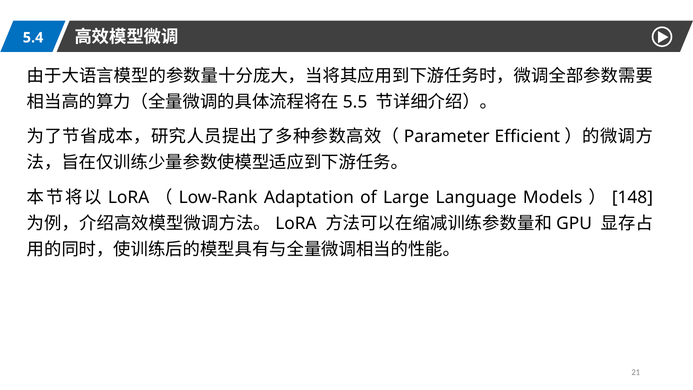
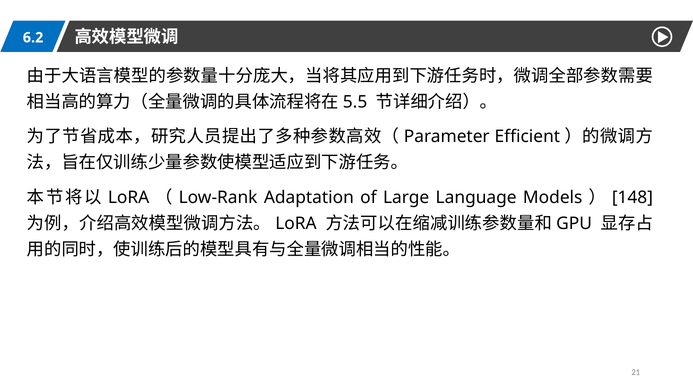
5.4: 5.4 -> 6.2
